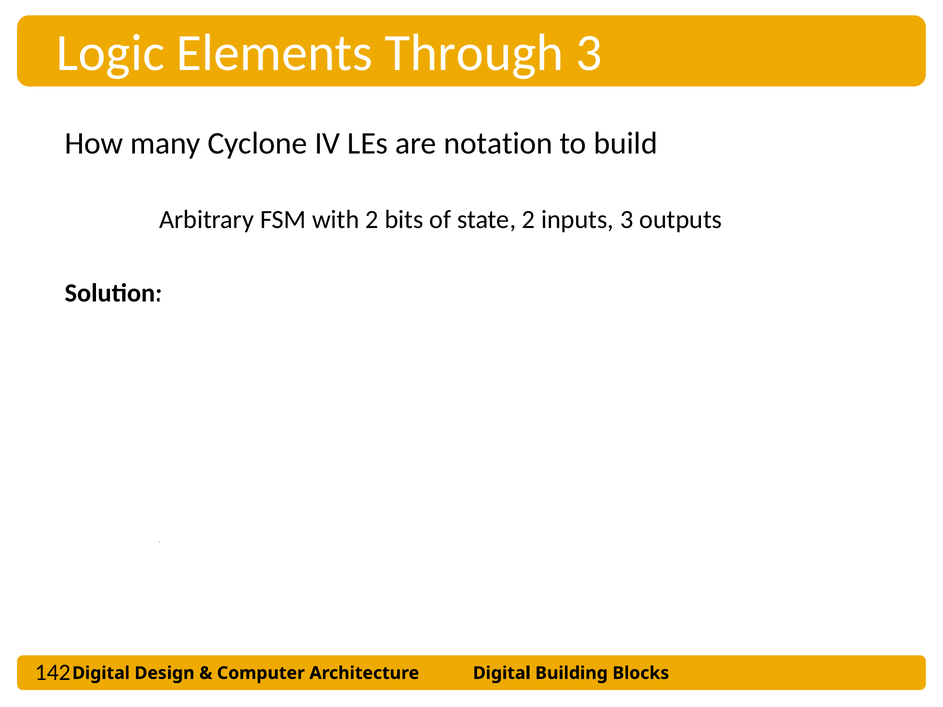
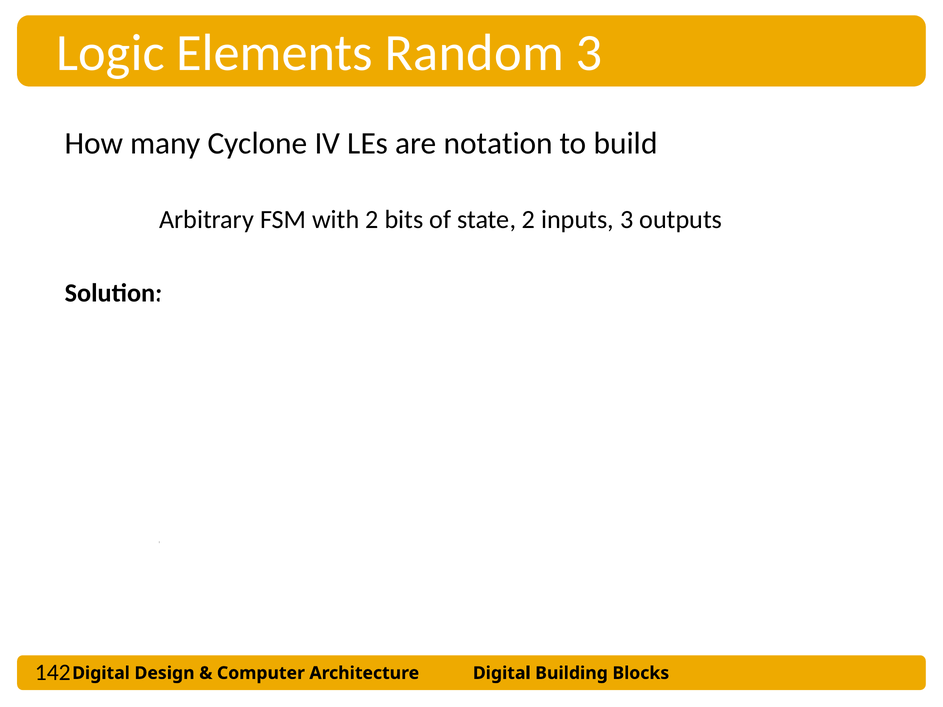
Through: Through -> Random
